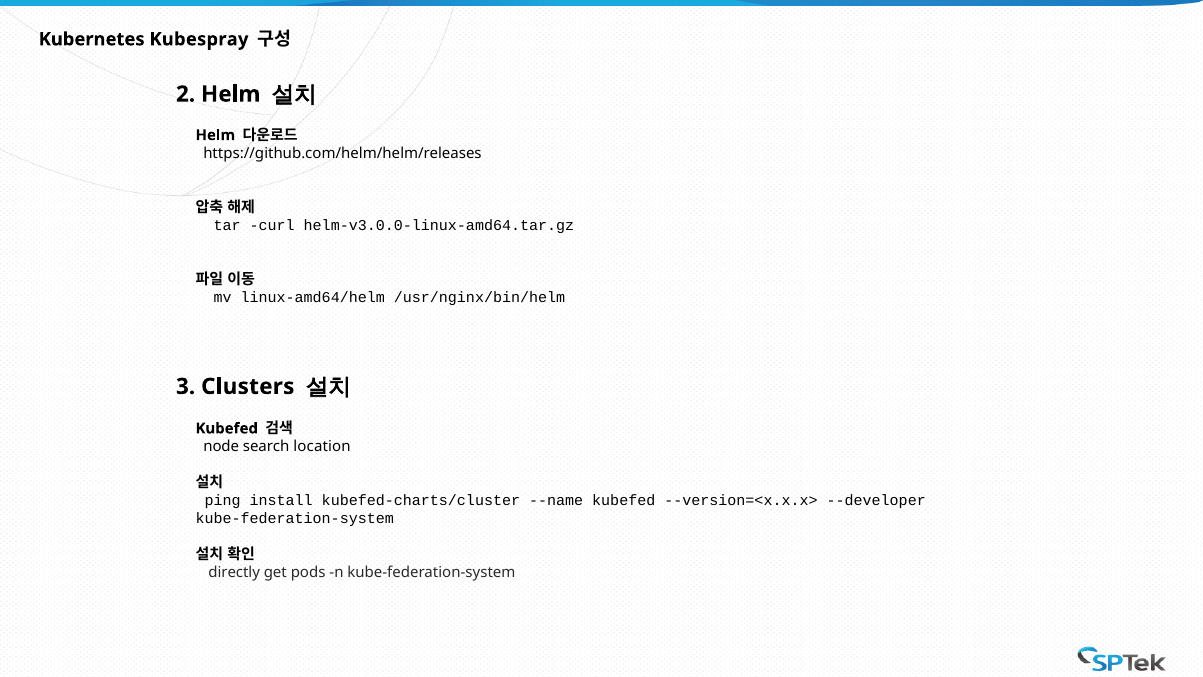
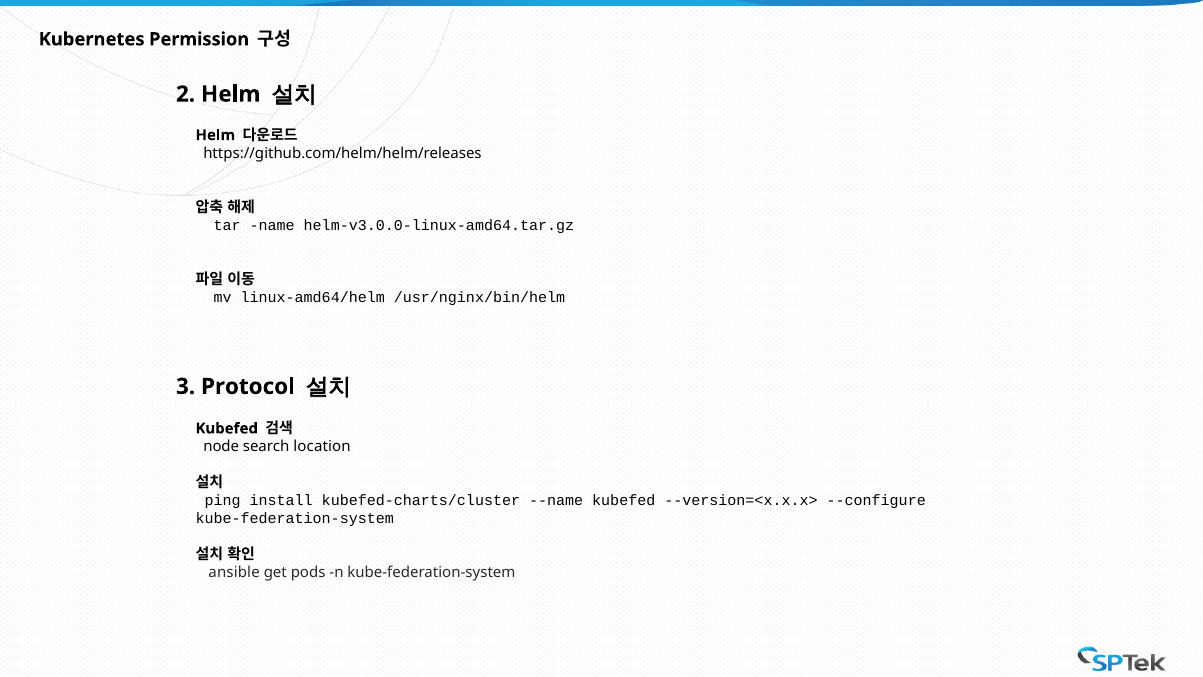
Kubespray: Kubespray -> Permission
curl: curl -> name
Clusters: Clusters -> Protocol
--developer: --developer -> --configure
directly: directly -> ansible
